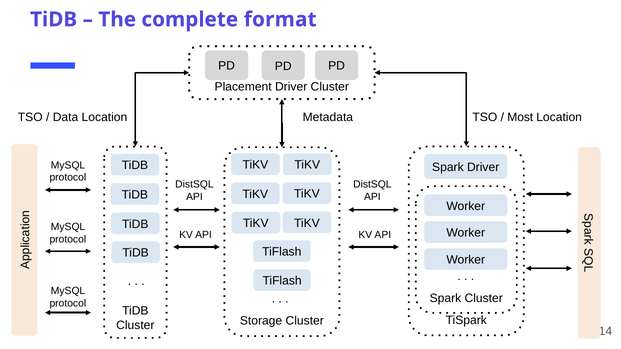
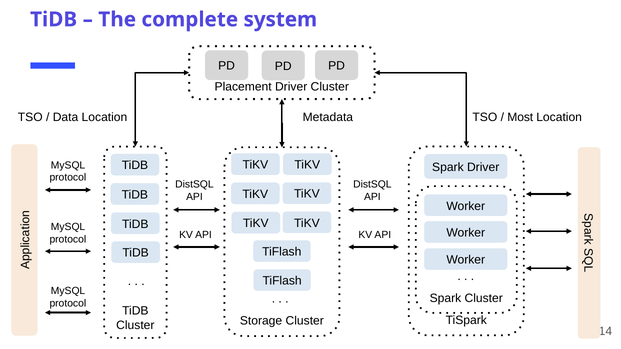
format: format -> system
